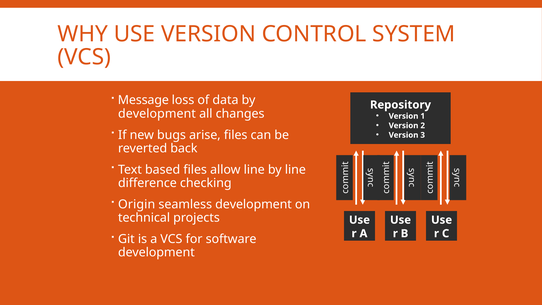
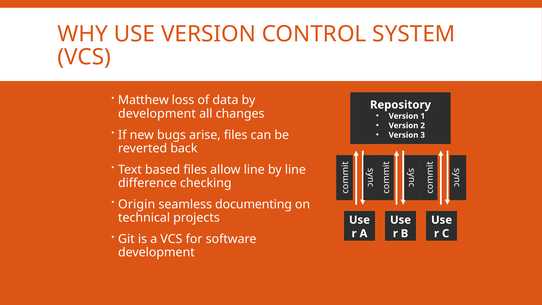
Message: Message -> Matthew
seamless development: development -> documenting
